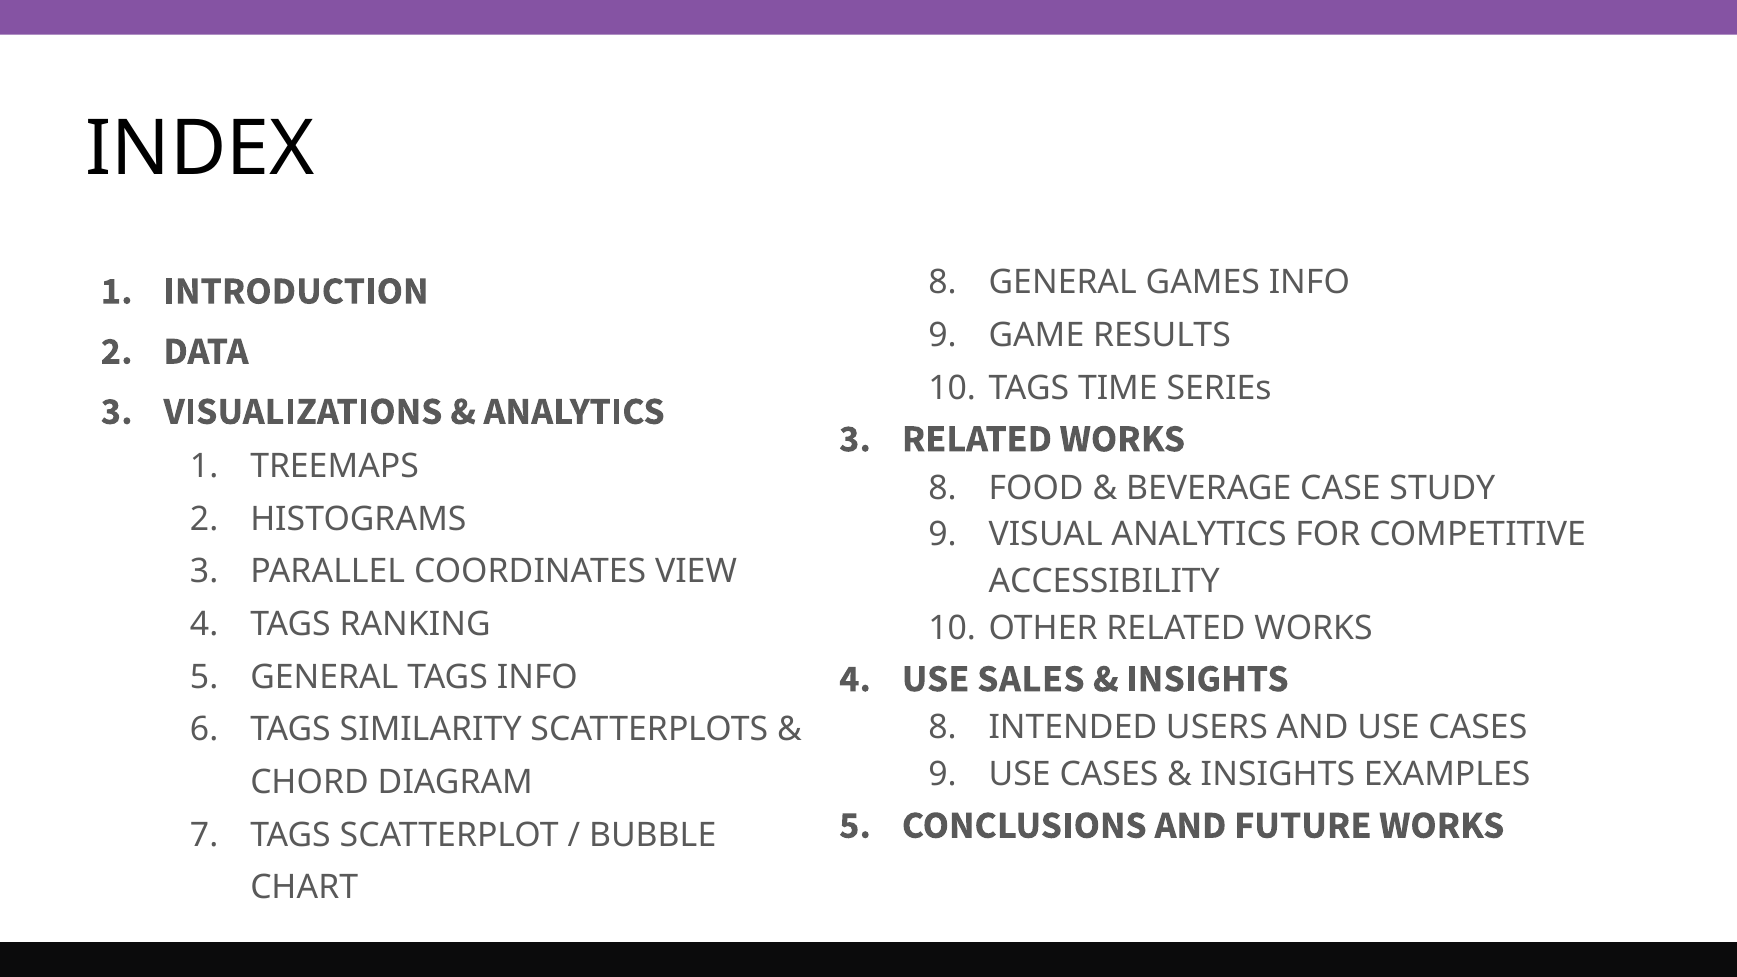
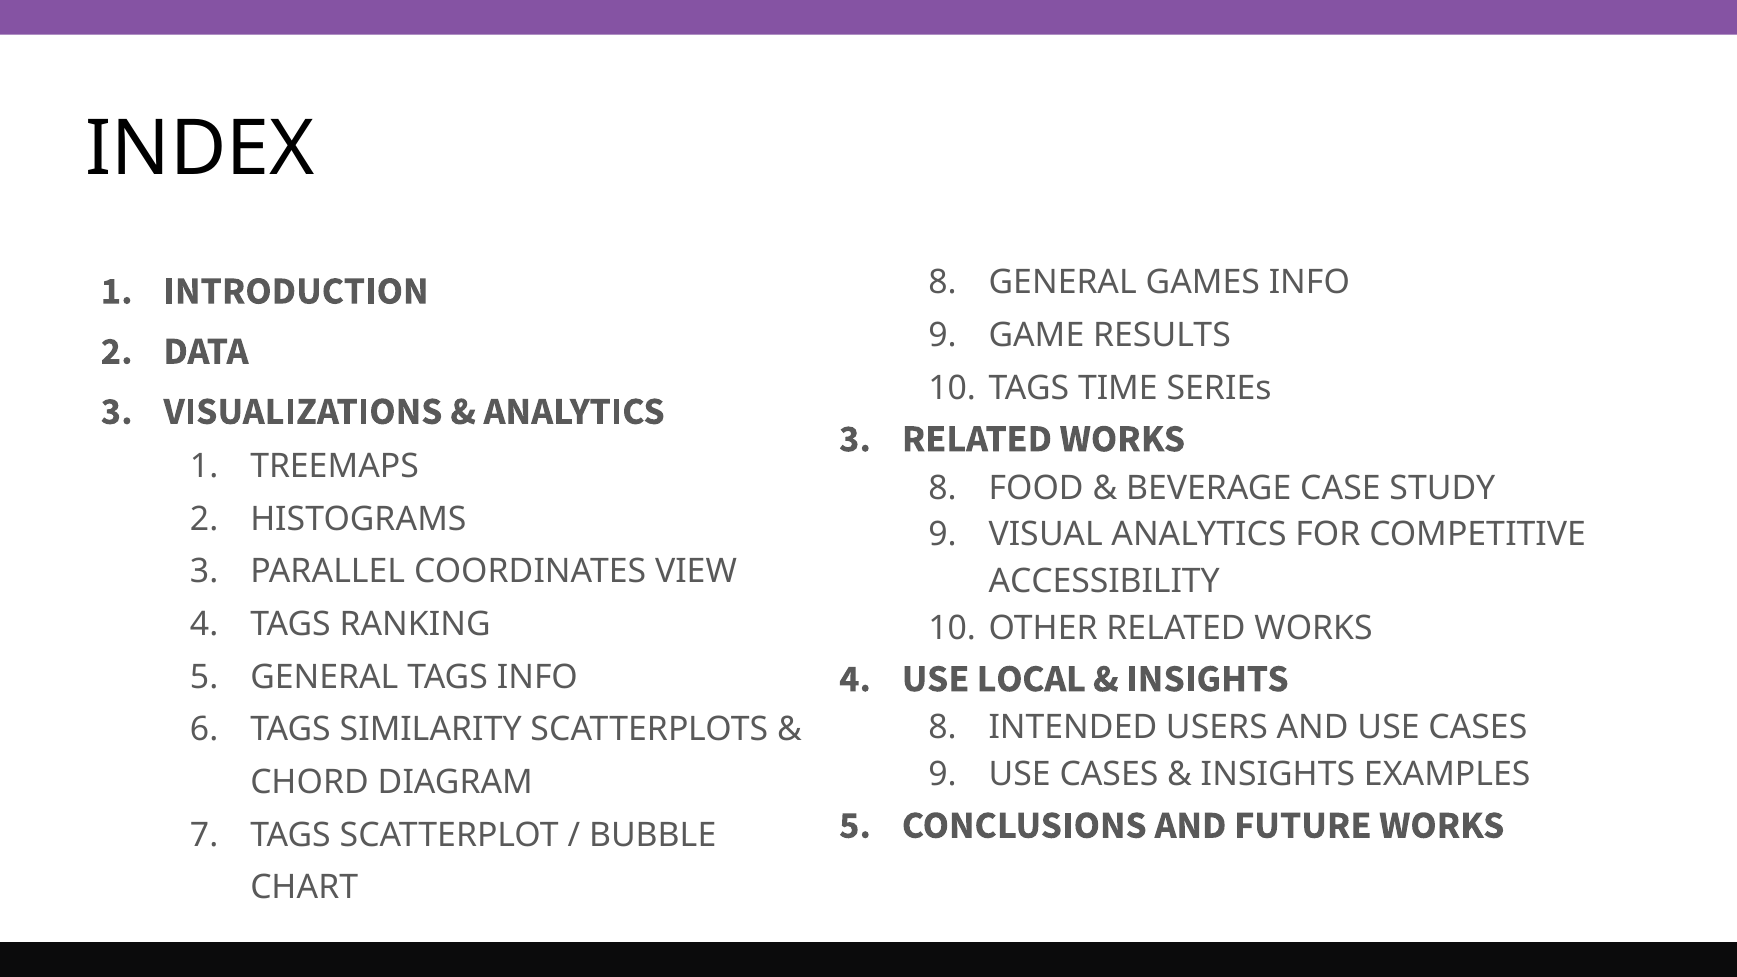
SALES: SALES -> LOCAL
